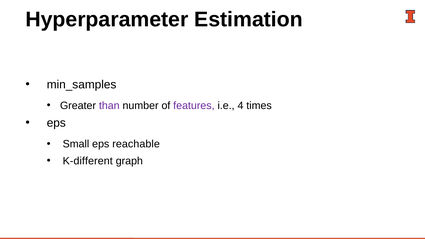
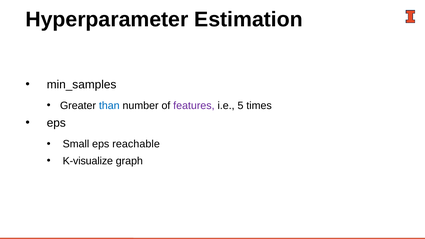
than colour: purple -> blue
4: 4 -> 5
K-different: K-different -> K-visualize
